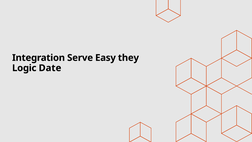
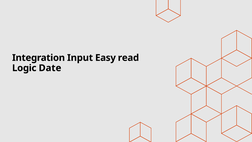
Serve: Serve -> Input
they: they -> read
